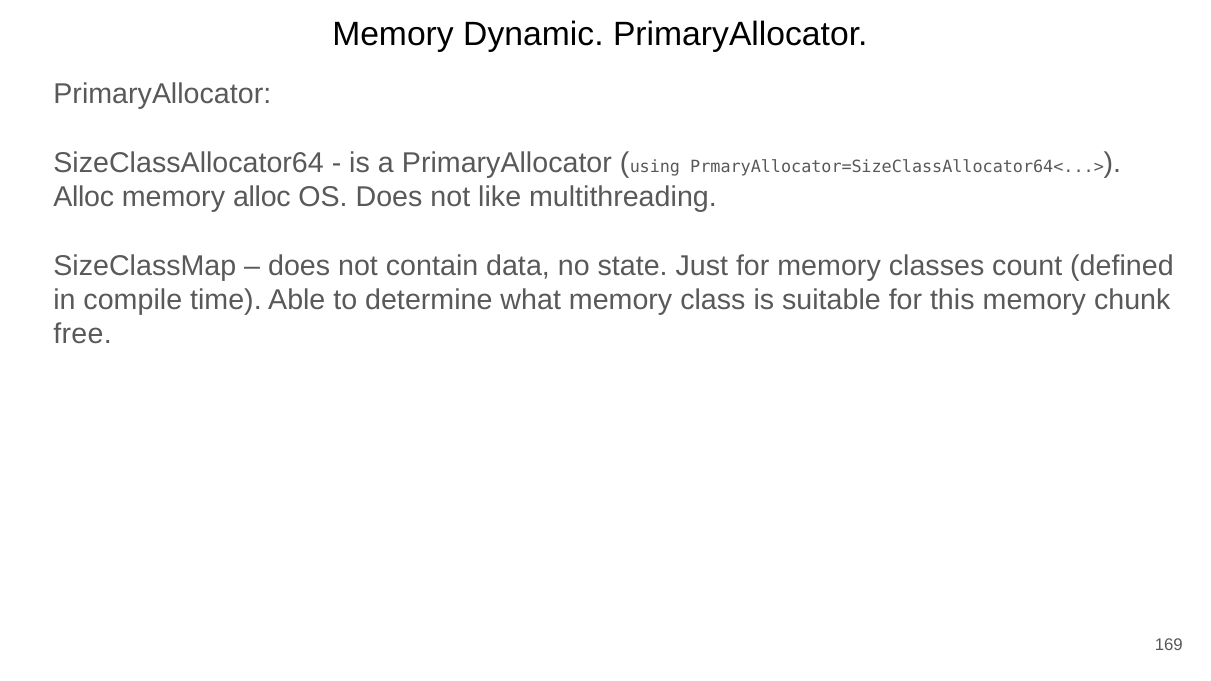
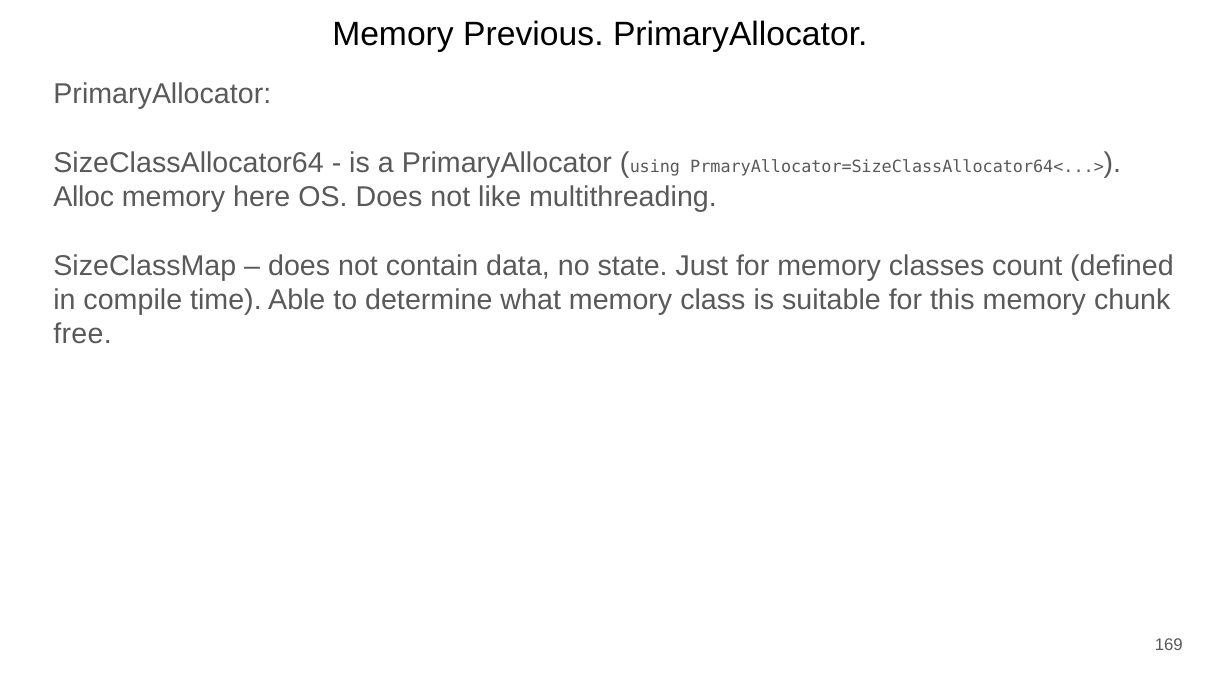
Dynamic: Dynamic -> Previous
memory alloc: alloc -> here
